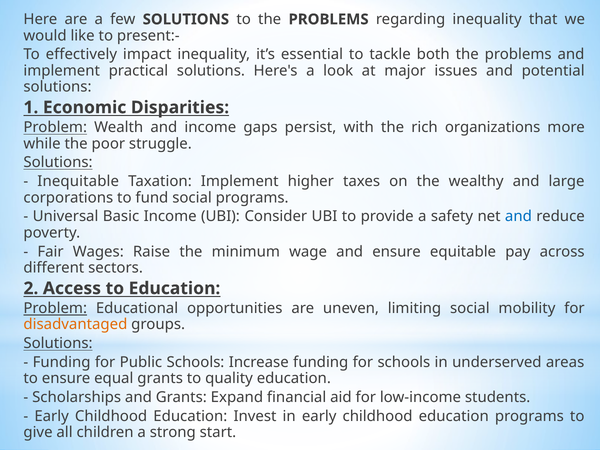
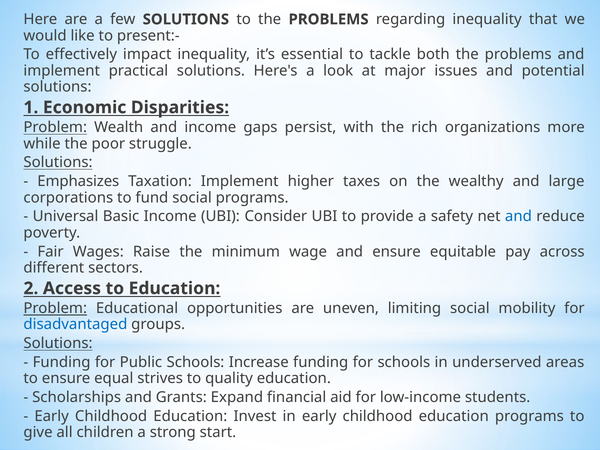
Inequitable: Inequitable -> Emphasizes
disadvantaged colour: orange -> blue
equal grants: grants -> strives
